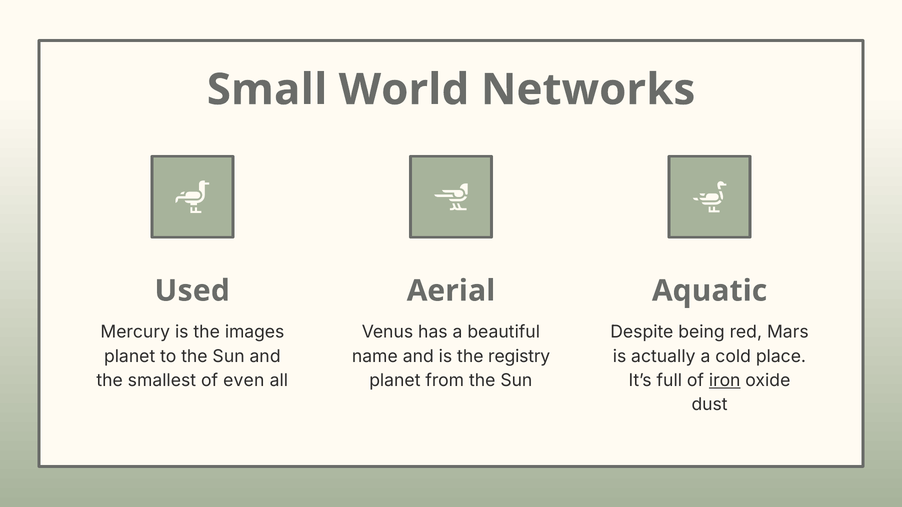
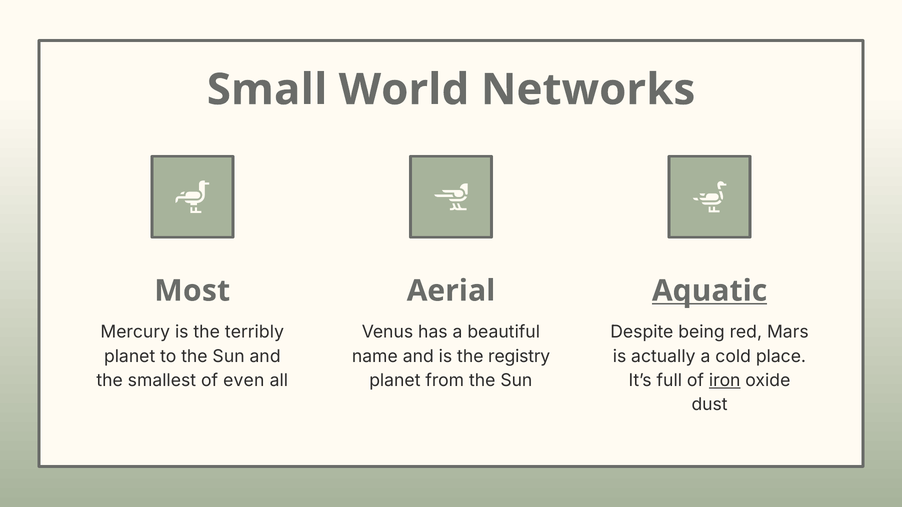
Used: Used -> Most
Aquatic underline: none -> present
images: images -> terribly
